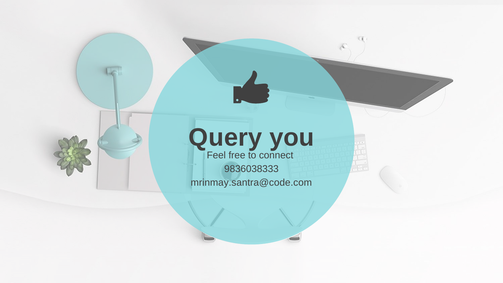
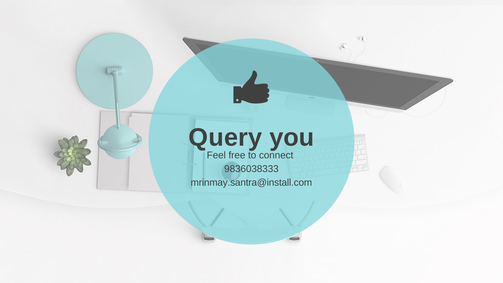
mrinmay.santra@code.com: mrinmay.santra@code.com -> mrinmay.santra@install.com
